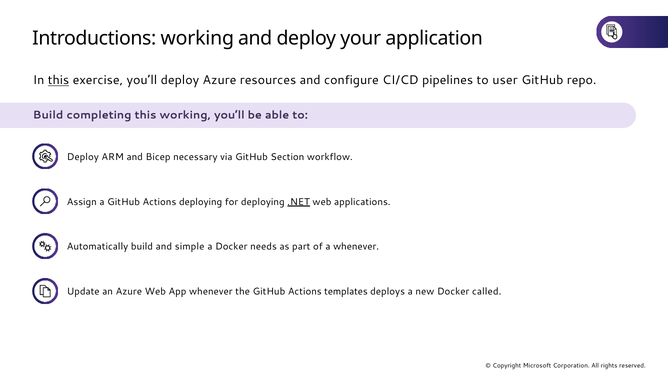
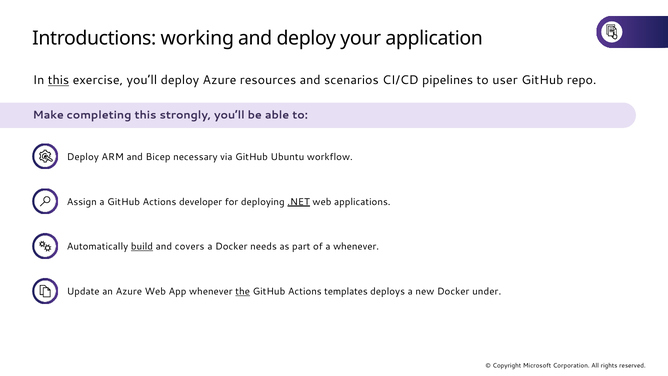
configure: configure -> scenarios
Build at (48, 115): Build -> Make
this working: working -> strongly
Section: Section -> Ubuntu
Actions deploying: deploying -> developer
build at (142, 247) underline: none -> present
simple: simple -> covers
the underline: none -> present
called: called -> under
